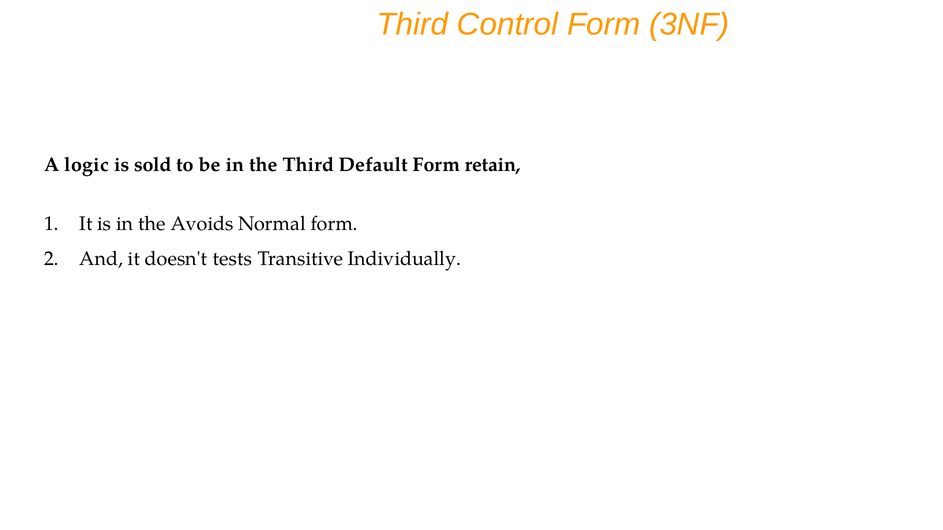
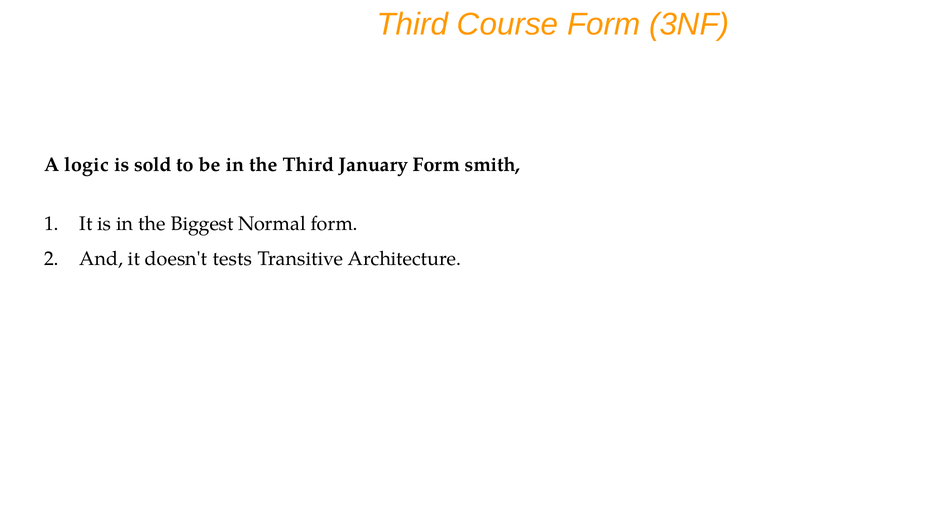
Control: Control -> Course
Default: Default -> January
retain: retain -> smith
Avoids: Avoids -> Biggest
Individually: Individually -> Architecture
